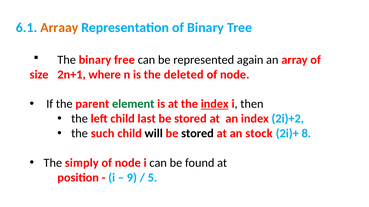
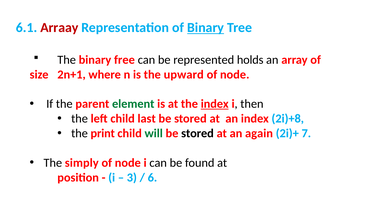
Arraay colour: orange -> red
Binary at (206, 28) underline: none -> present
again: again -> holds
deleted: deleted -> upward
2i)+2: 2i)+2 -> 2i)+8
such: such -> print
will colour: black -> green
stock: stock -> again
8: 8 -> 7
9: 9 -> 3
5: 5 -> 6
